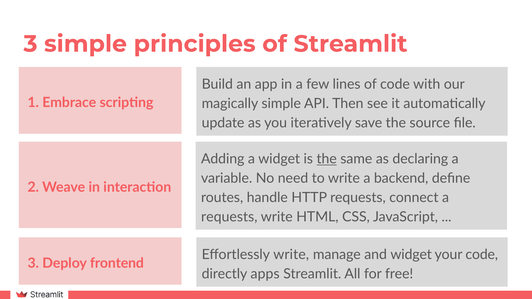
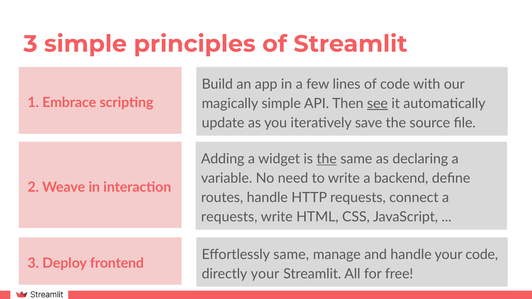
see underline: none -> present
Effortlessly write: write -> same
and widget: widget -> handle
directly apps: apps -> your
